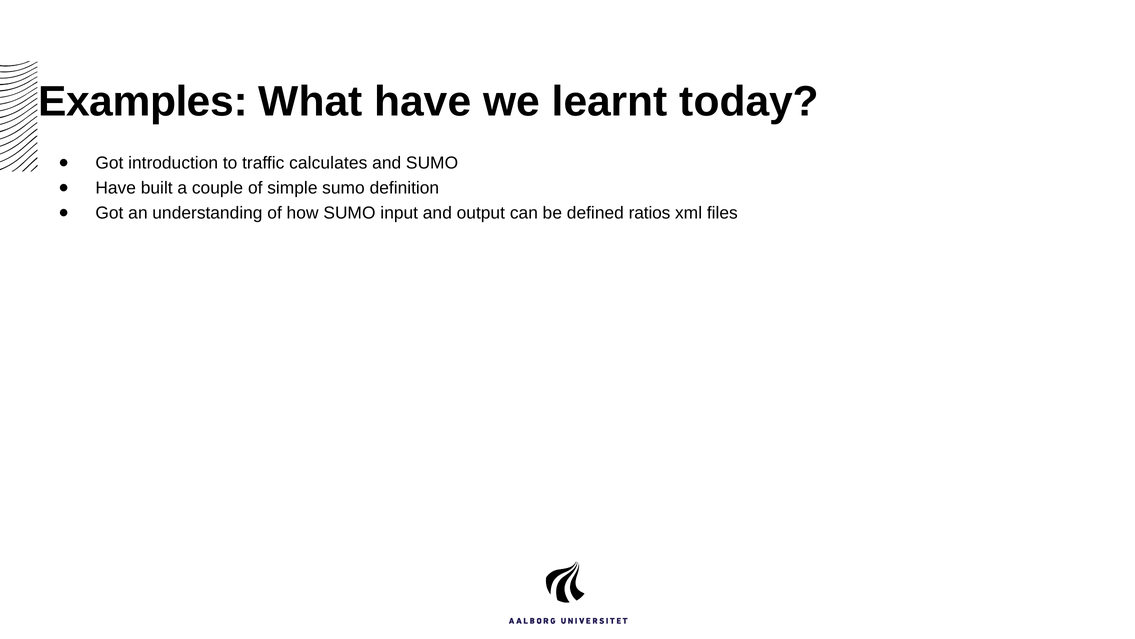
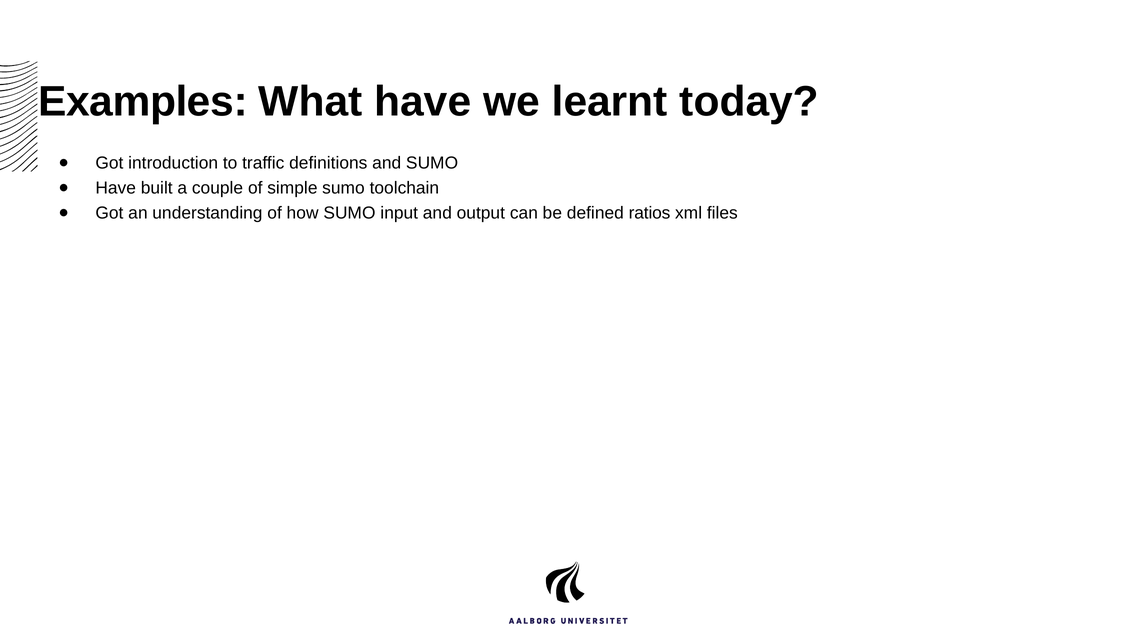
calculates: calculates -> definitions
definition: definition -> toolchain
